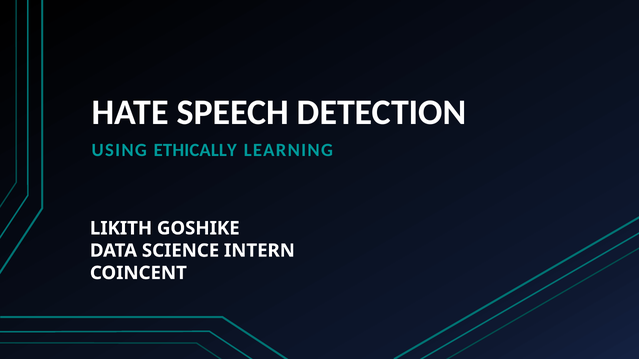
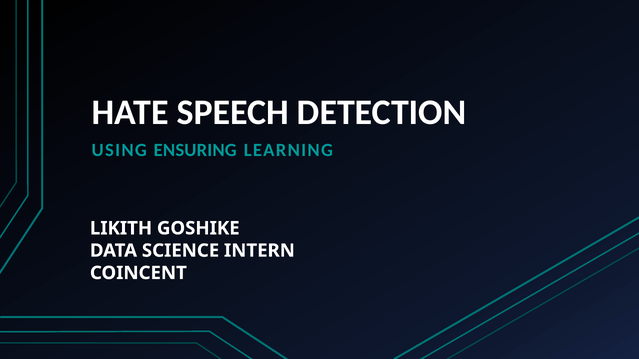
ETHICALLY: ETHICALLY -> ENSURING
